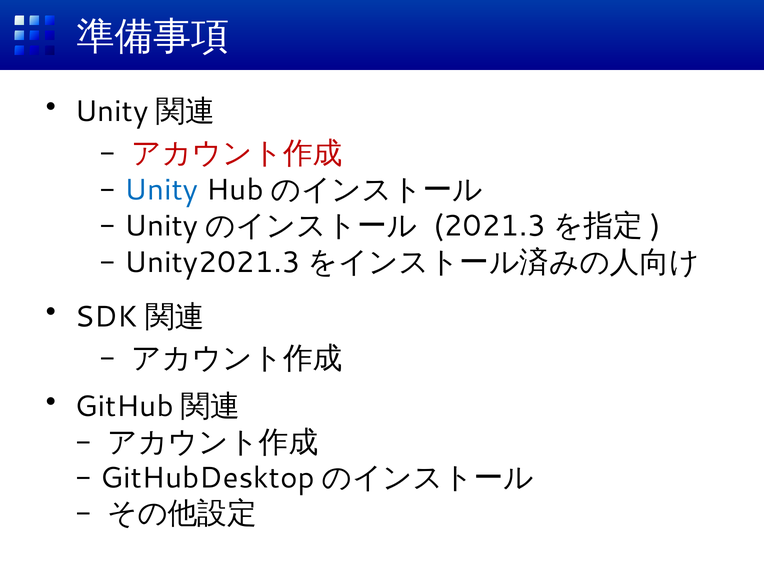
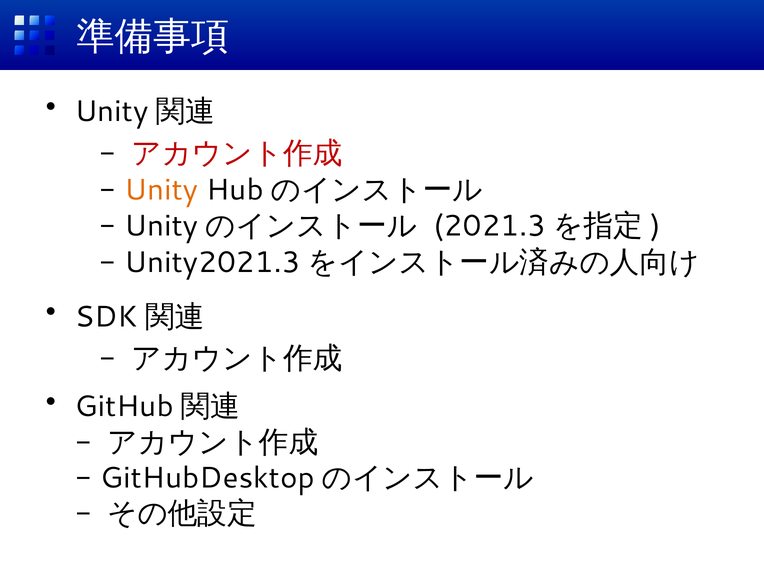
Unity colour: blue -> orange
